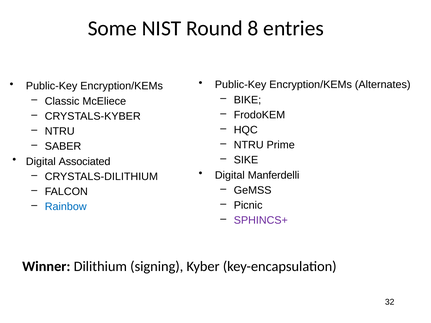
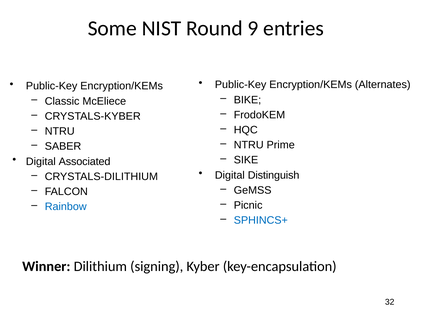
8: 8 -> 9
Manferdelli: Manferdelli -> Distinguish
SPHINCS+ colour: purple -> blue
